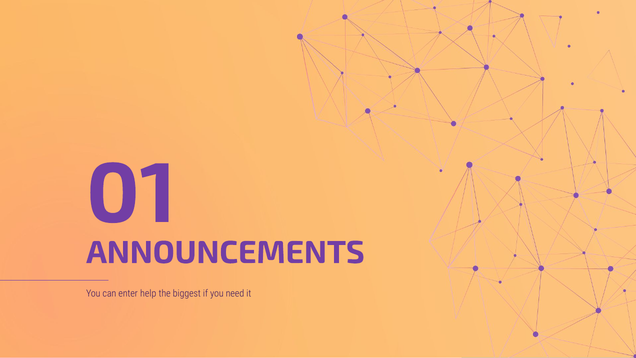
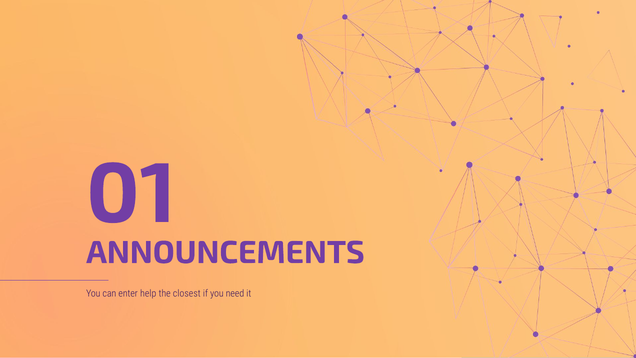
biggest: biggest -> closest
